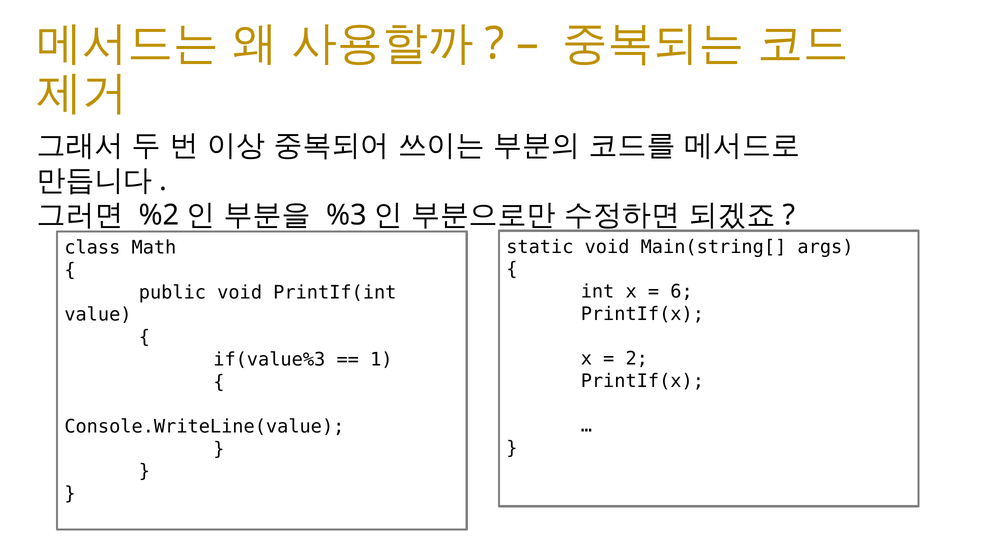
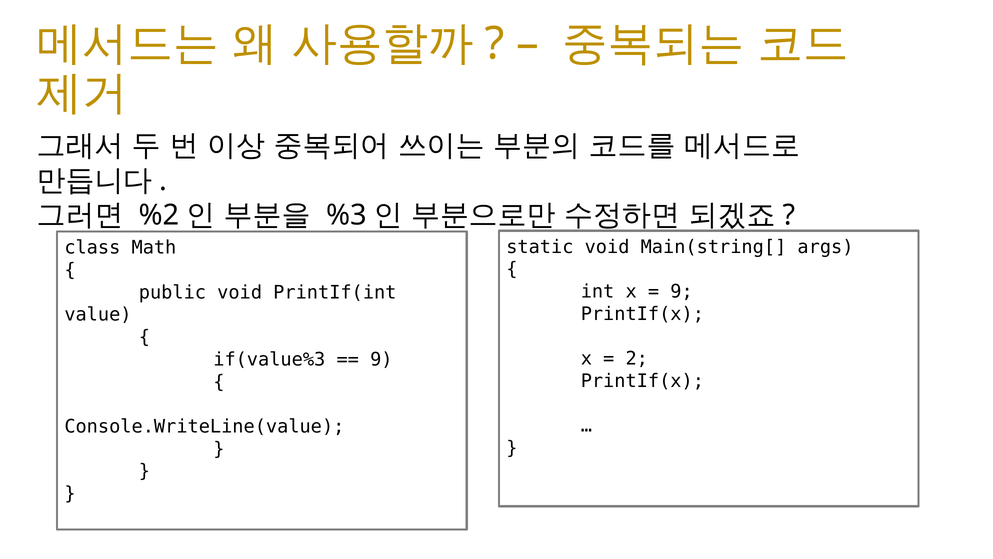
6 at (682, 291): 6 -> 9
1 at (381, 359): 1 -> 9
